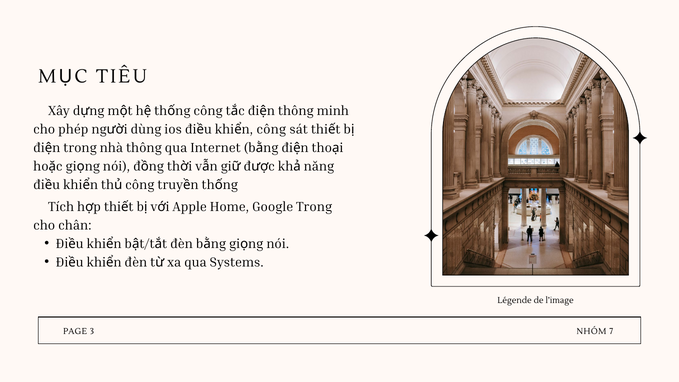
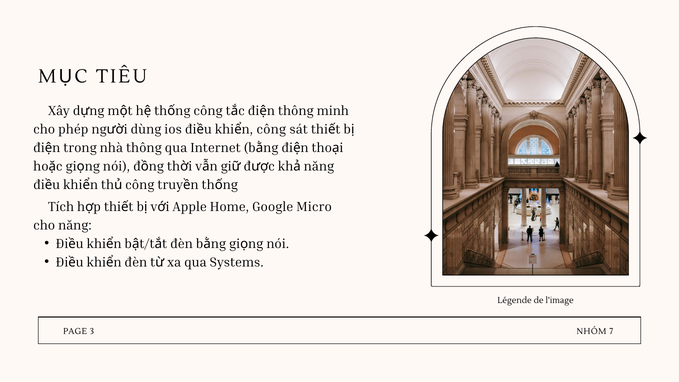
Google Trong: Trong -> Micro
cho chân: chân -> năng
